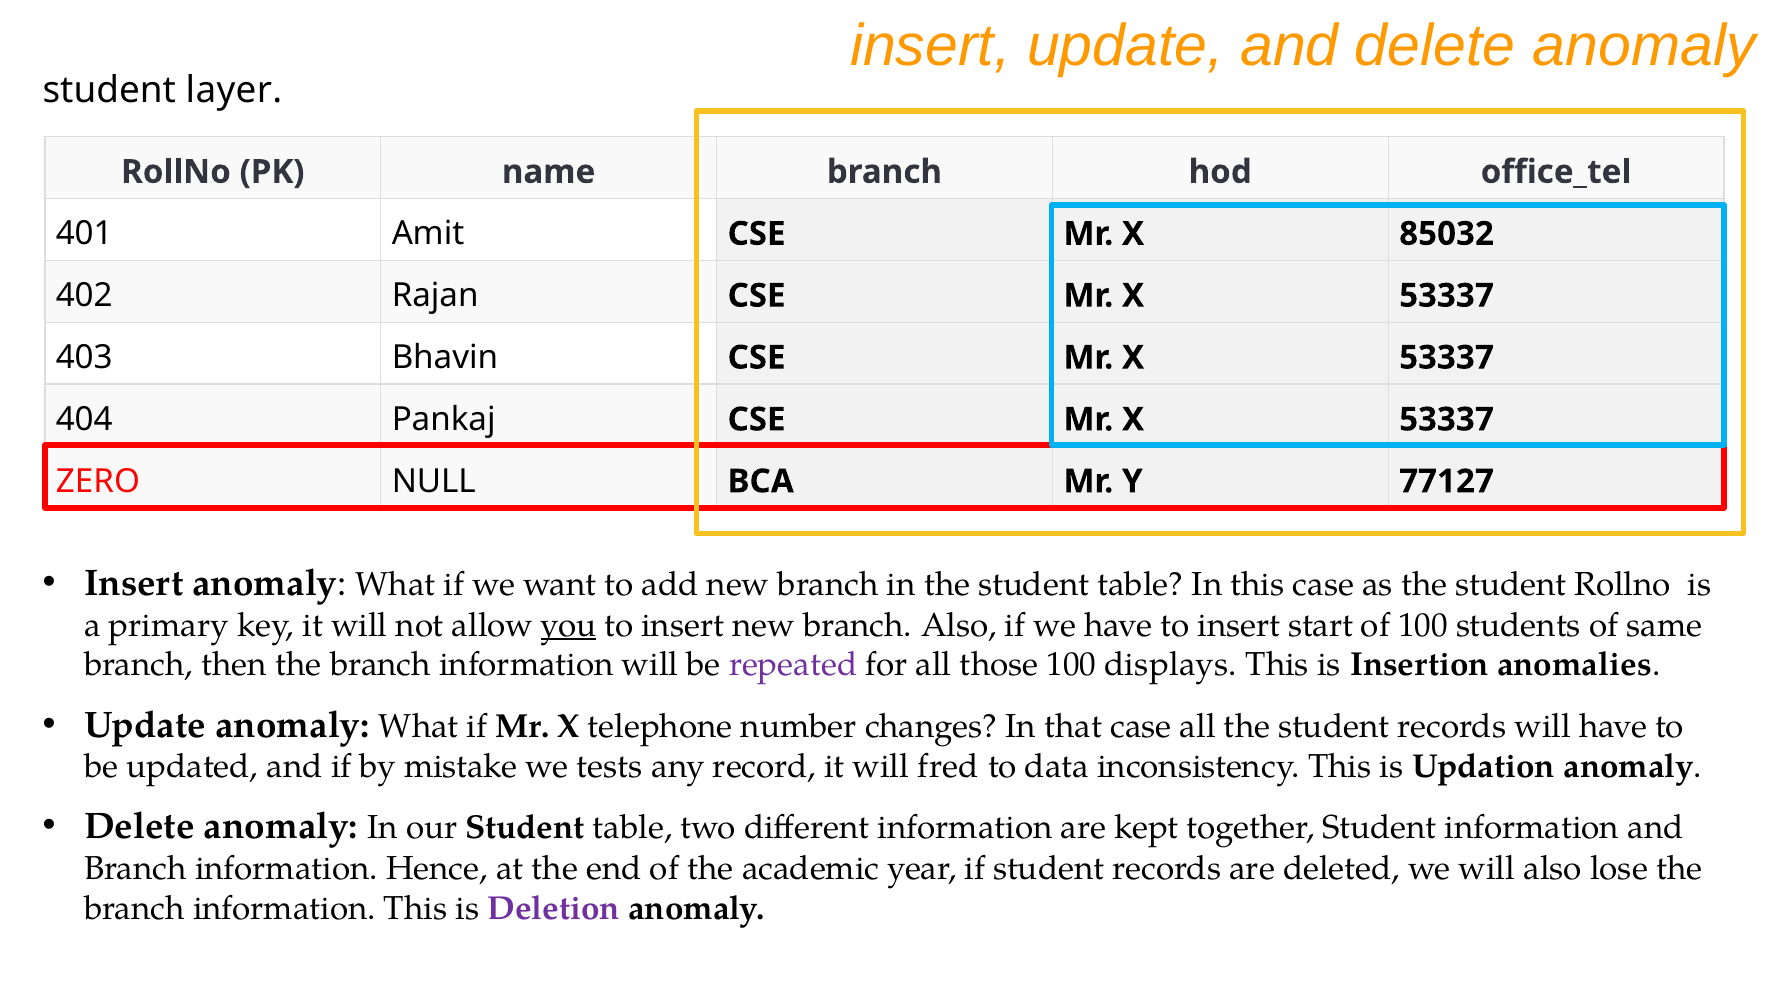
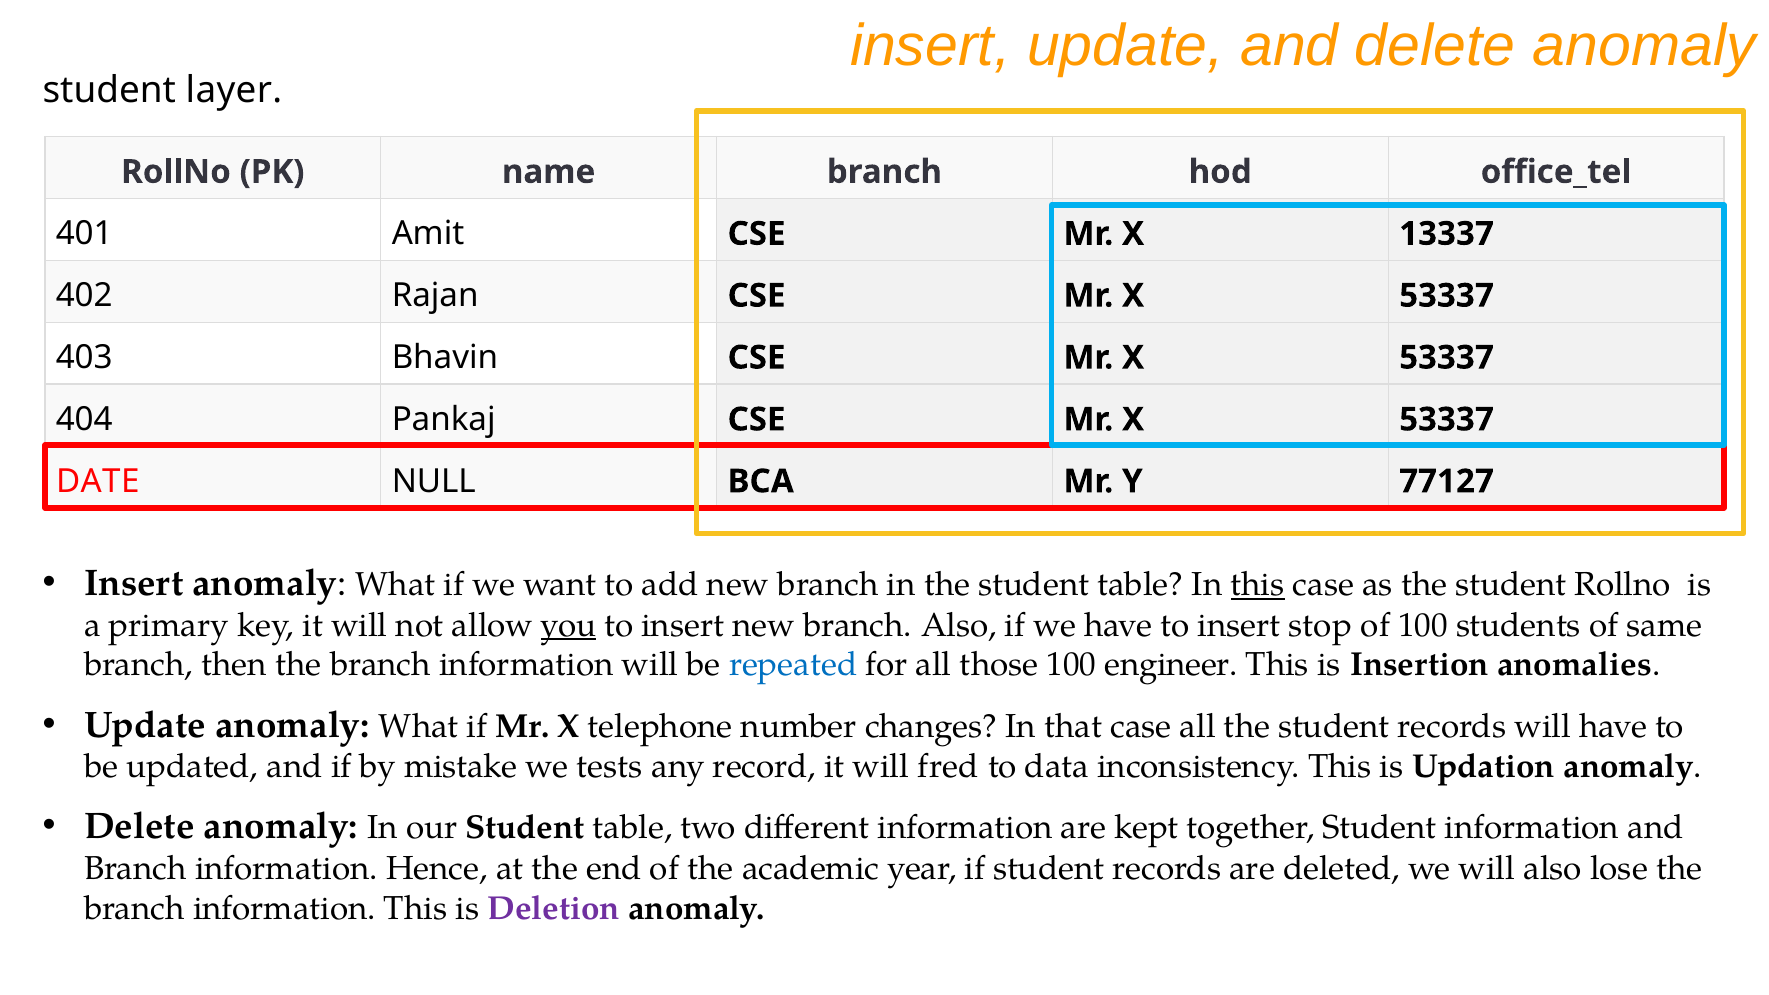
85032: 85032 -> 13337
ZERO: ZERO -> DATE
this at (1258, 585) underline: none -> present
start: start -> stop
repeated colour: purple -> blue
displays: displays -> engineer
